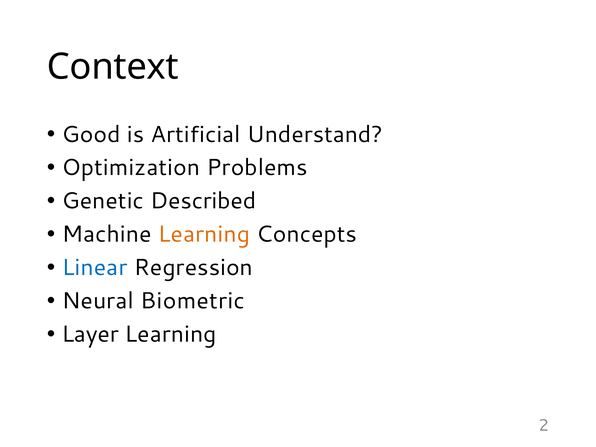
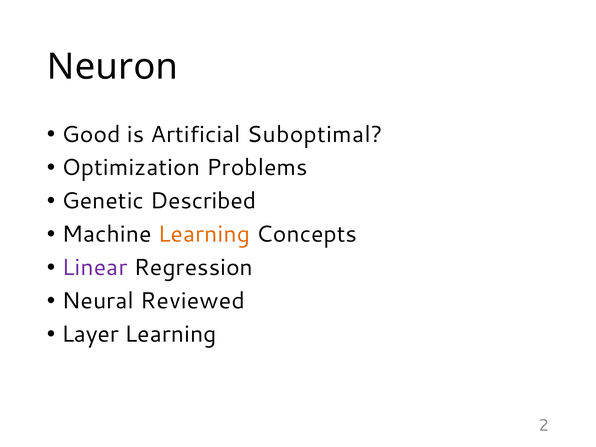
Context: Context -> Neuron
Understand: Understand -> Suboptimal
Linear colour: blue -> purple
Biometric: Biometric -> Reviewed
